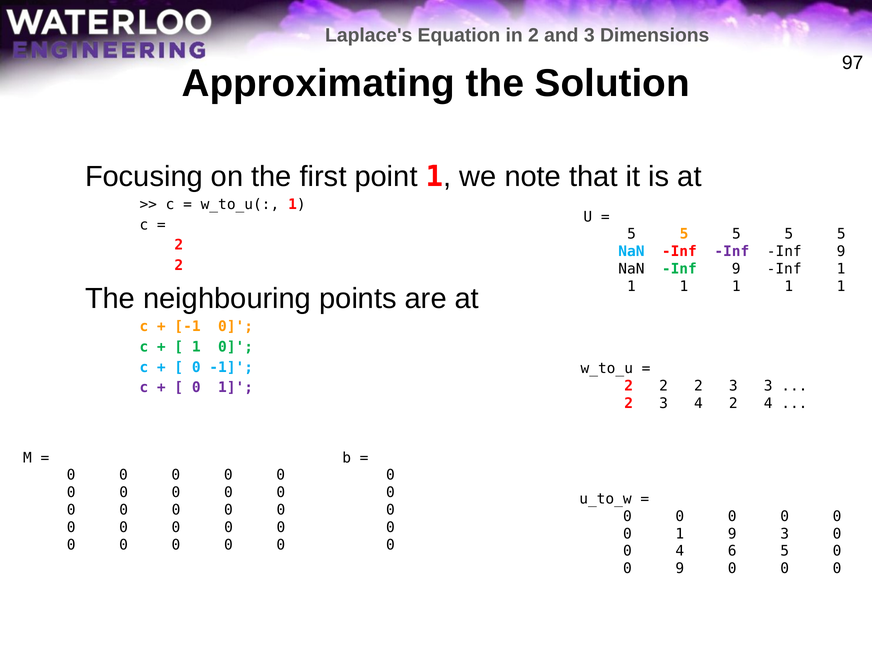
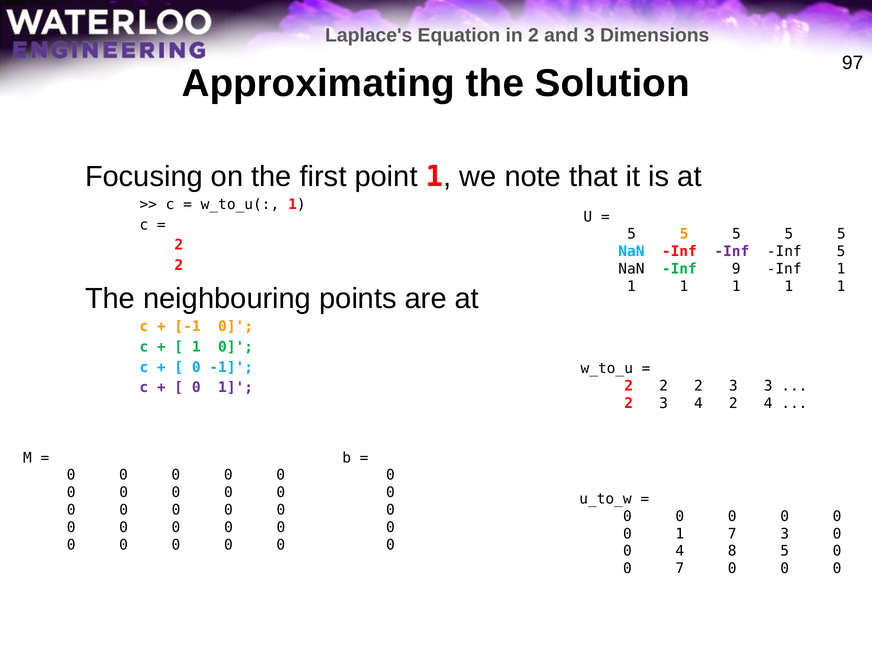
Inf Inf 9: 9 -> 5
1 9: 9 -> 7
6: 6 -> 8
0 9: 9 -> 7
